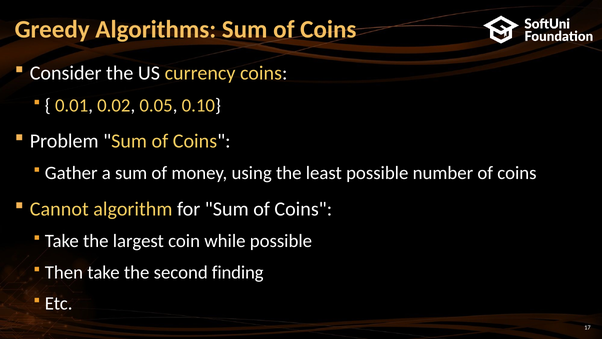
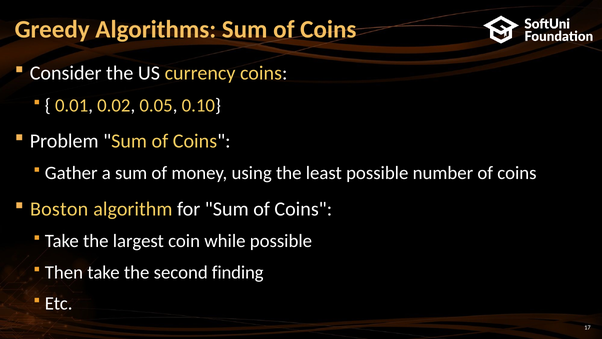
Cannot: Cannot -> Boston
